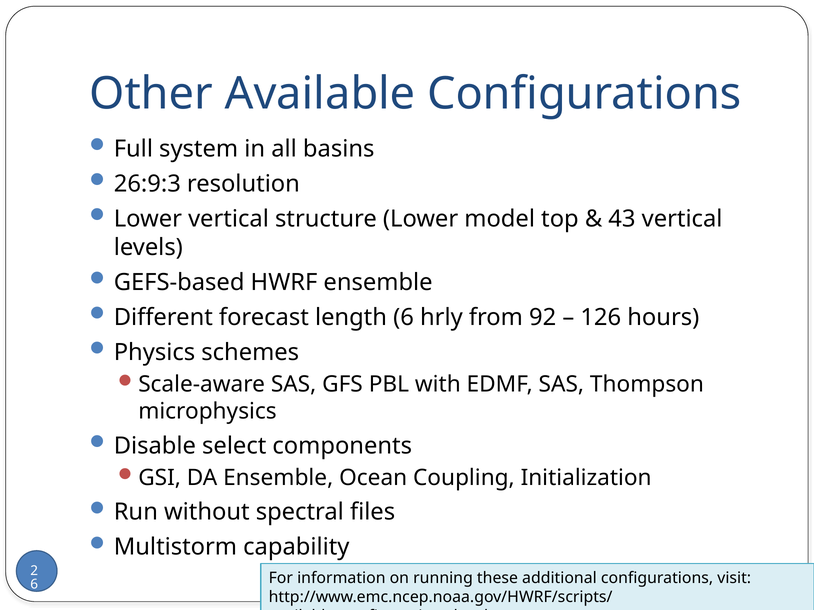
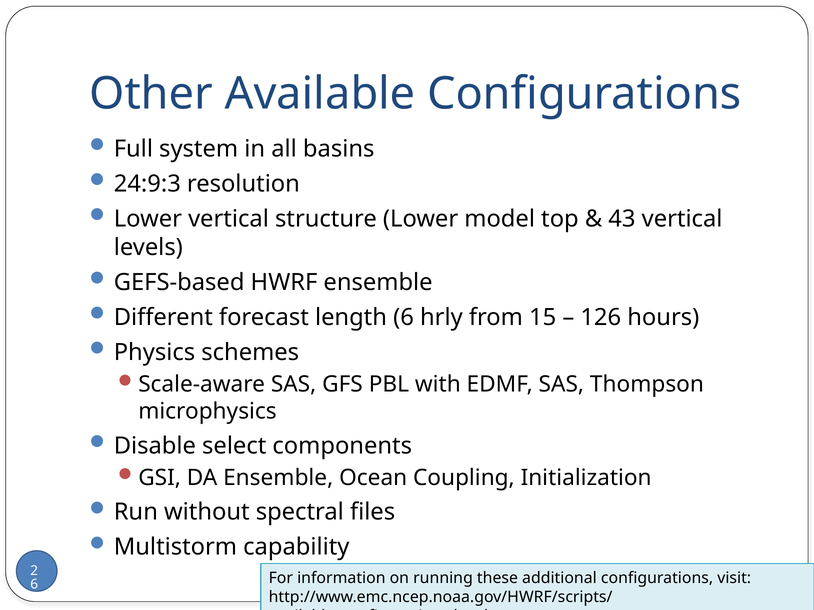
26:9:3: 26:9:3 -> 24:9:3
92: 92 -> 15
